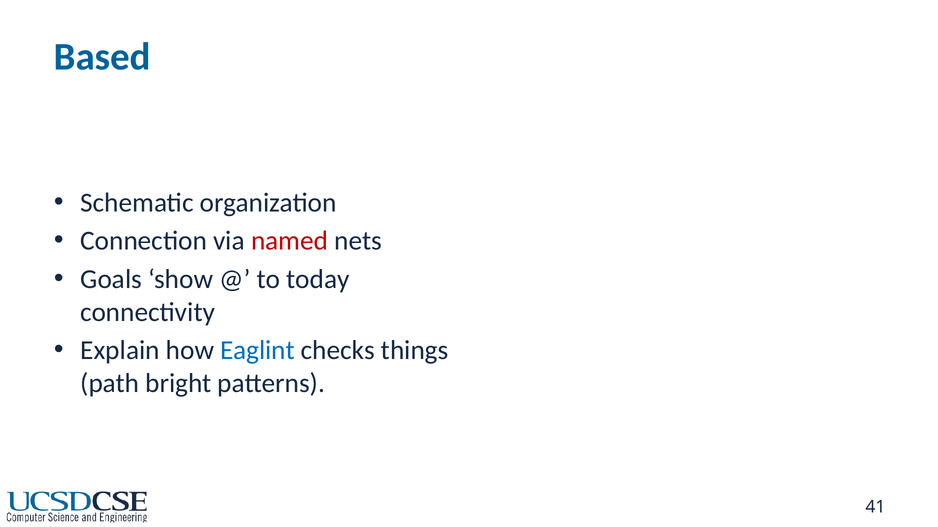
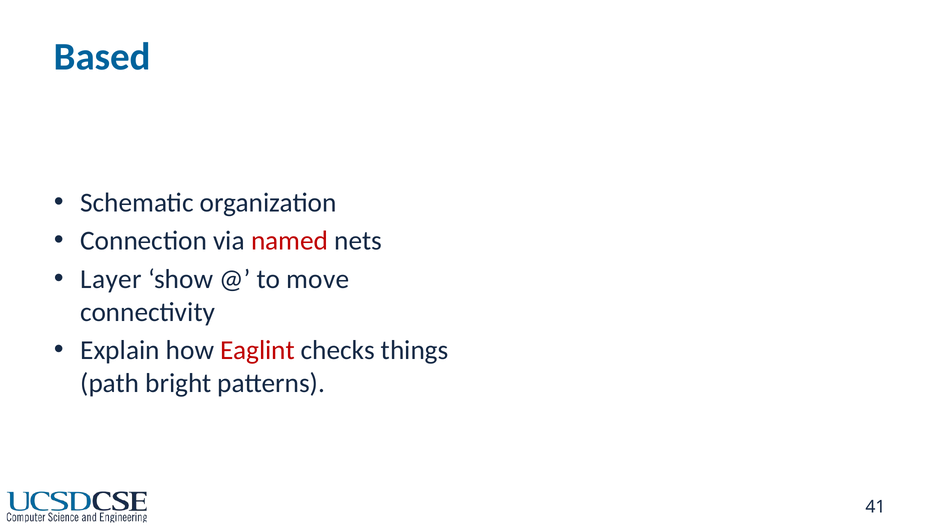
Goals: Goals -> Layer
today: today -> move
Eaglint colour: blue -> red
